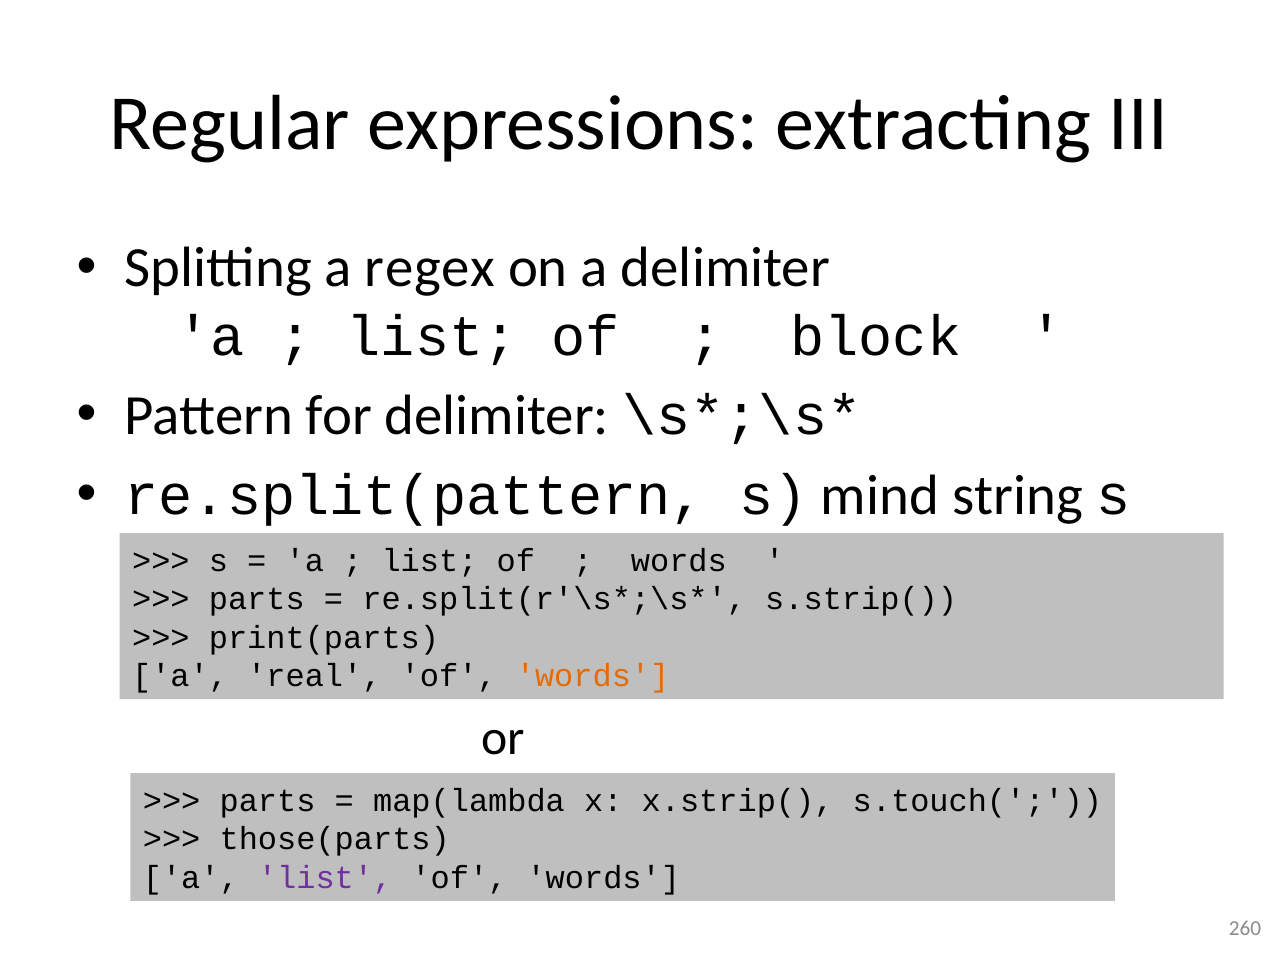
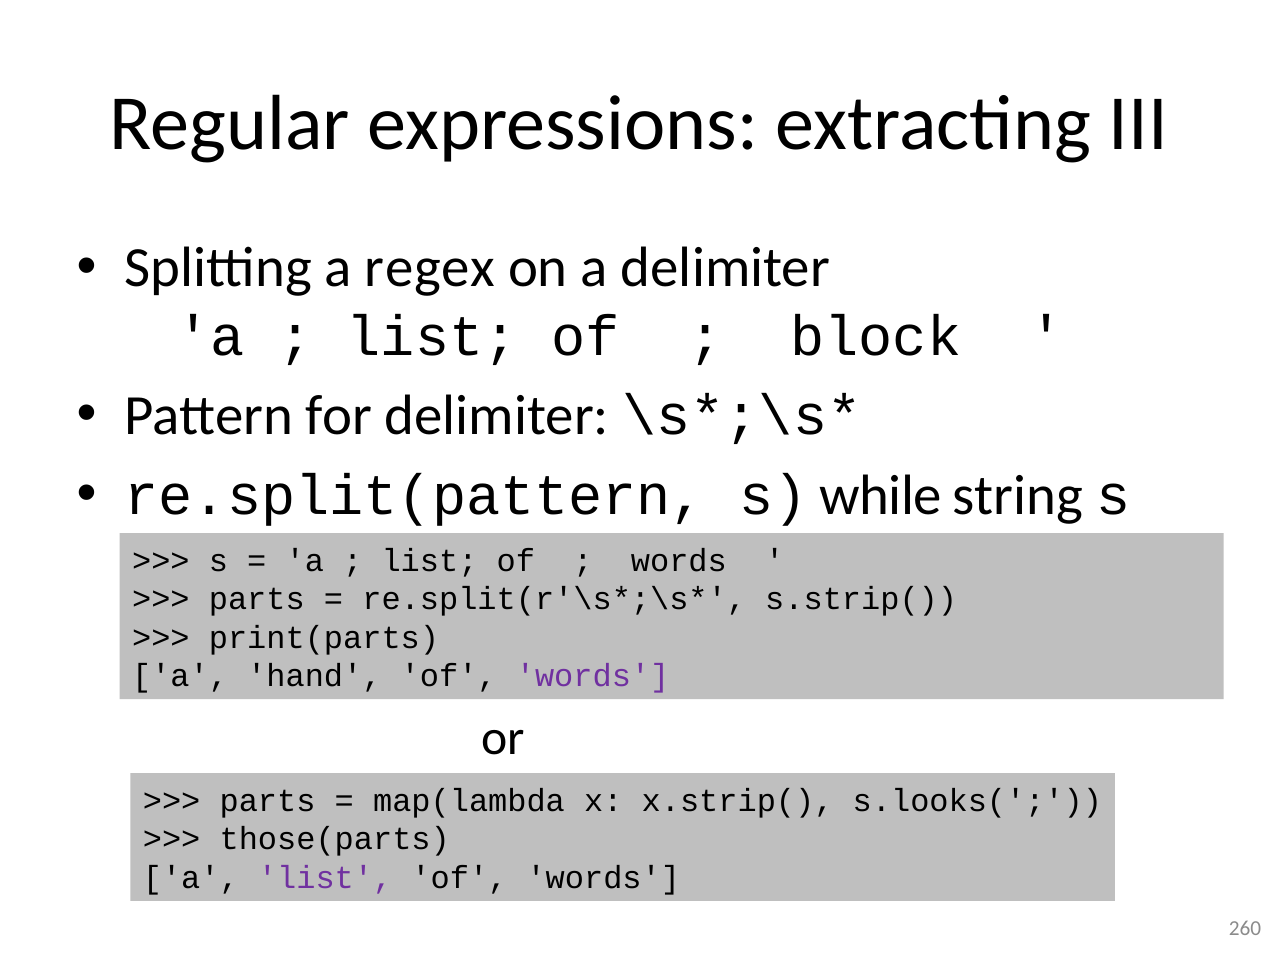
mind: mind -> while
real: real -> hand
words at (593, 676) colour: orange -> purple
s.touch(: s.touch( -> s.looks(
